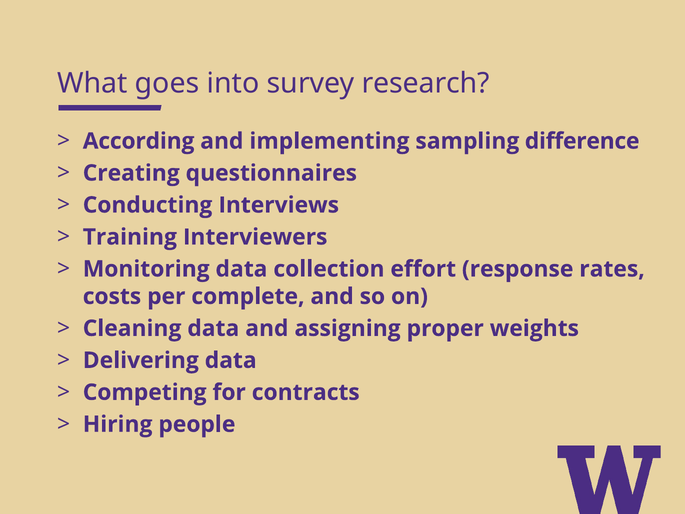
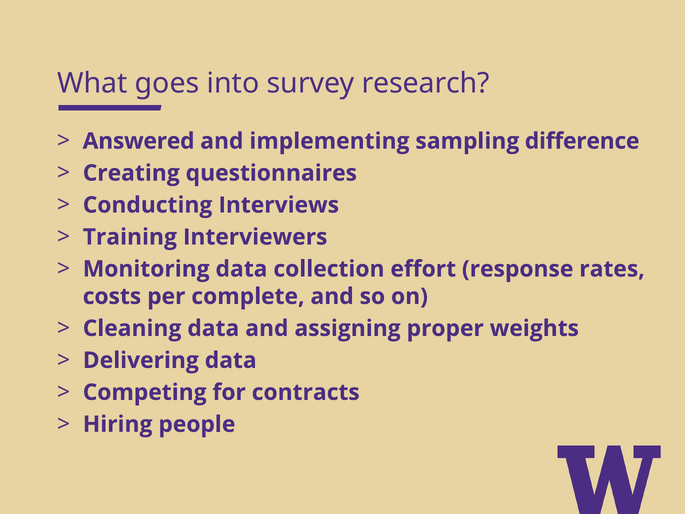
According: According -> Answered
